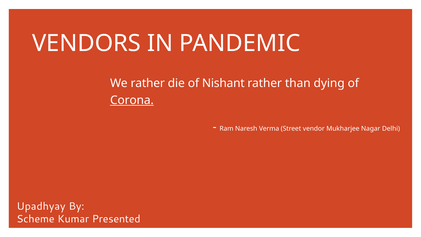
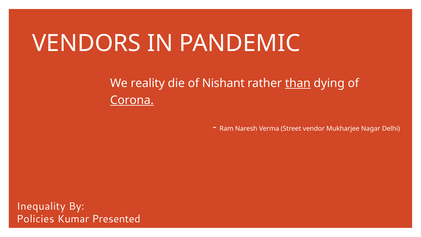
We rather: rather -> reality
than underline: none -> present
Upadhyay: Upadhyay -> Inequality
Scheme: Scheme -> Policies
